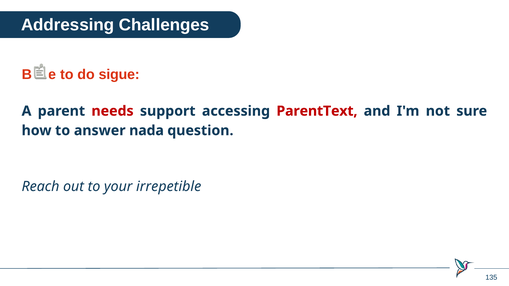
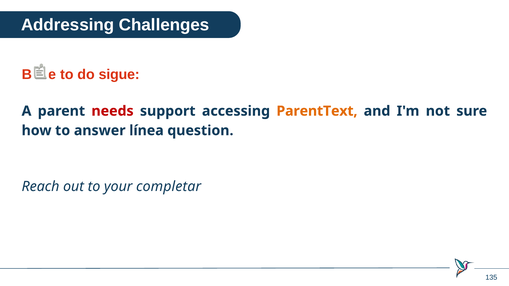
ParentText colour: red -> orange
nada: nada -> línea
irrepetible: irrepetible -> completar
